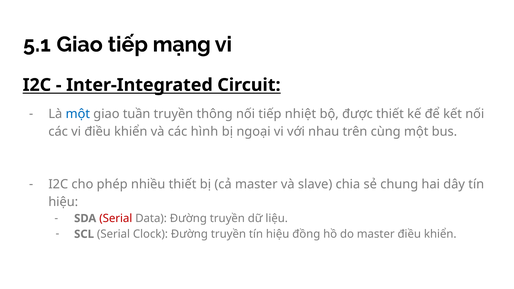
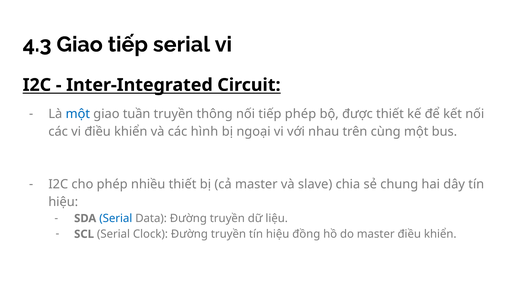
5.1: 5.1 -> 4.3
tiếp mạng: mạng -> serial
tiếp nhiệt: nhiệt -> phép
Serial at (116, 218) colour: red -> blue
